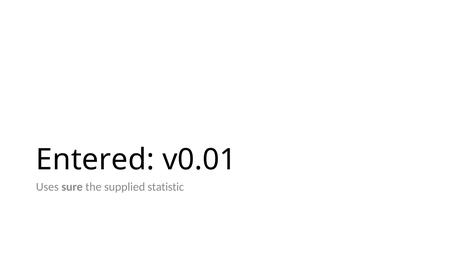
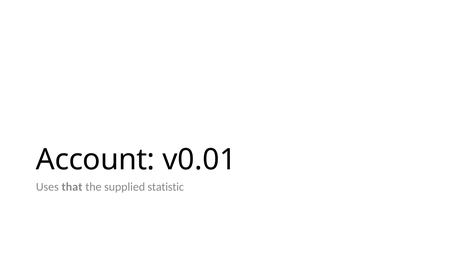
Entered: Entered -> Account
sure: sure -> that
